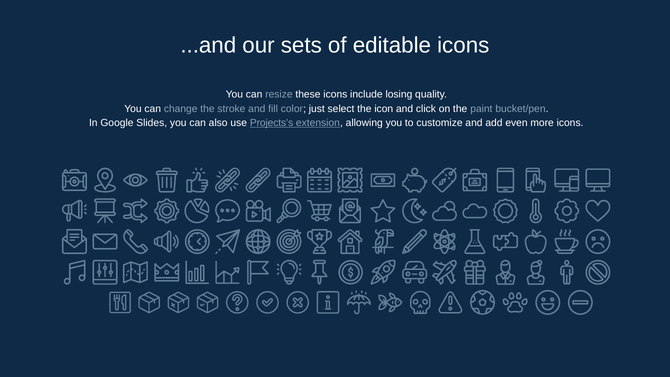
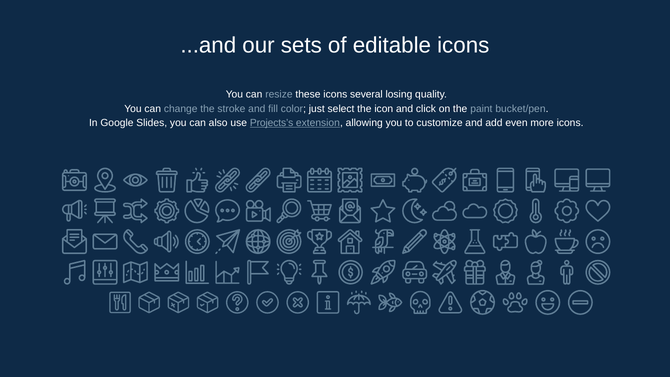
include: include -> several
